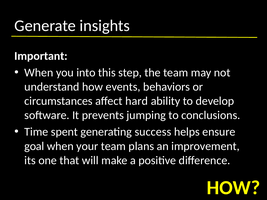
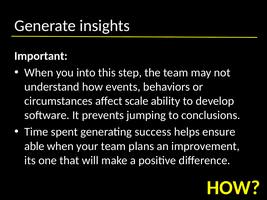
hard: hard -> scale
goal: goal -> able
